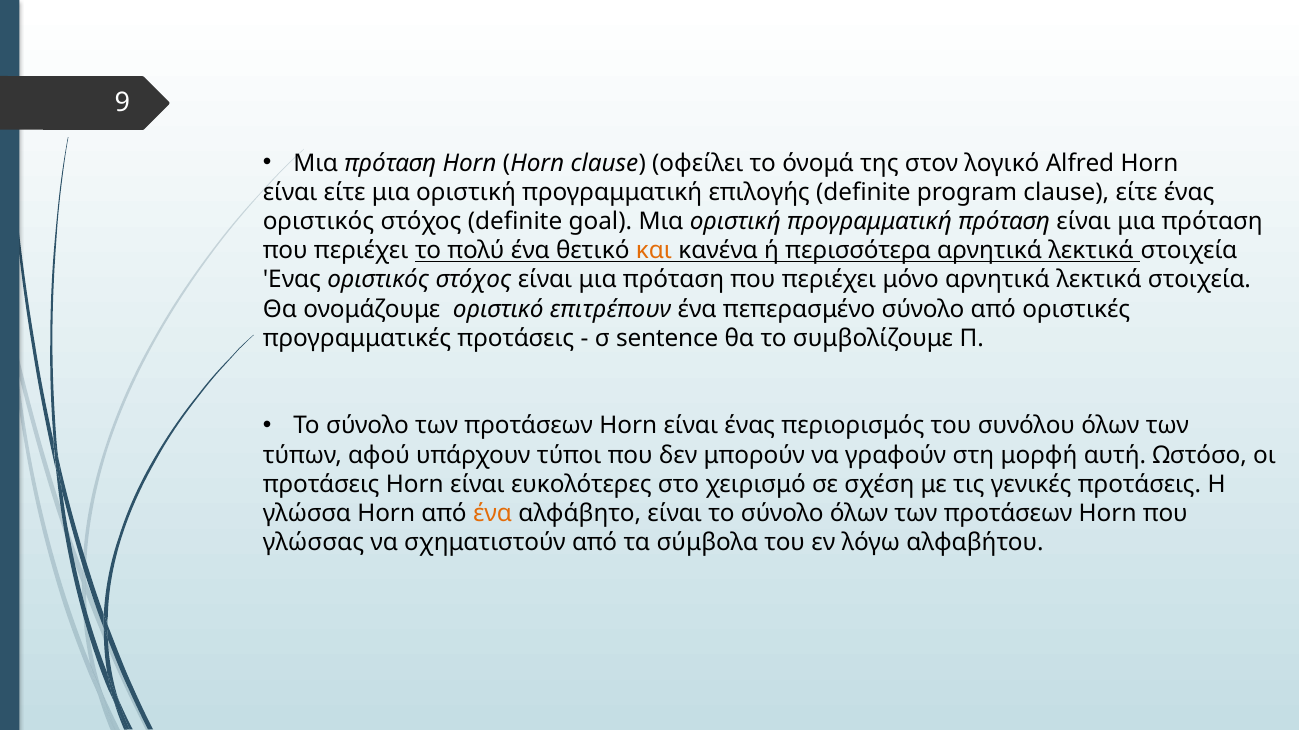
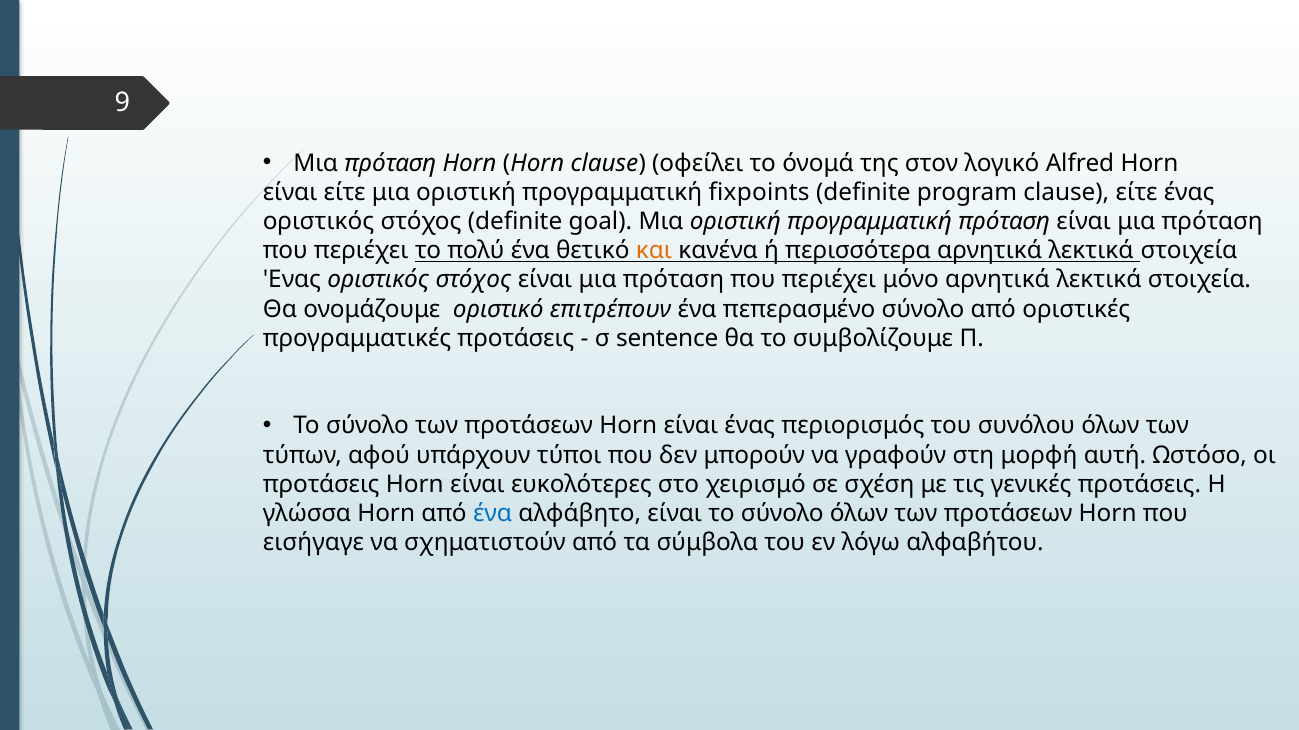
επιλογής: επιλογής -> fixpoints
ένα at (493, 514) colour: orange -> blue
γλώσσας: γλώσσας -> εισήγαγε
